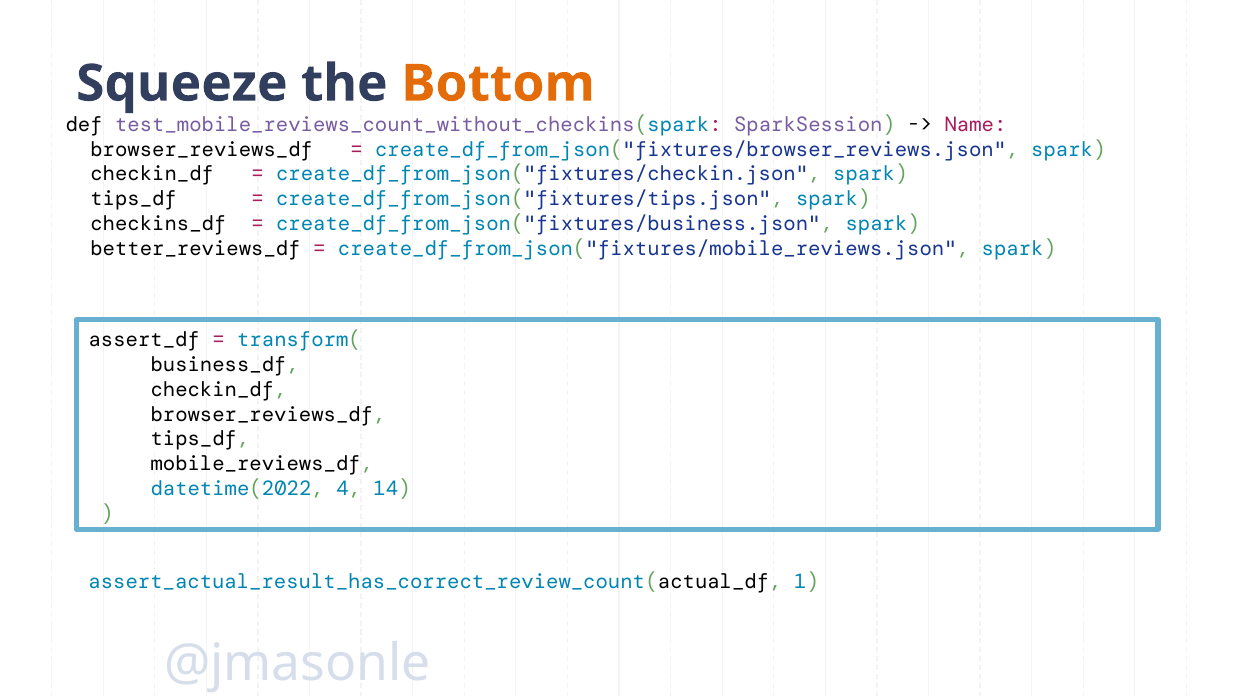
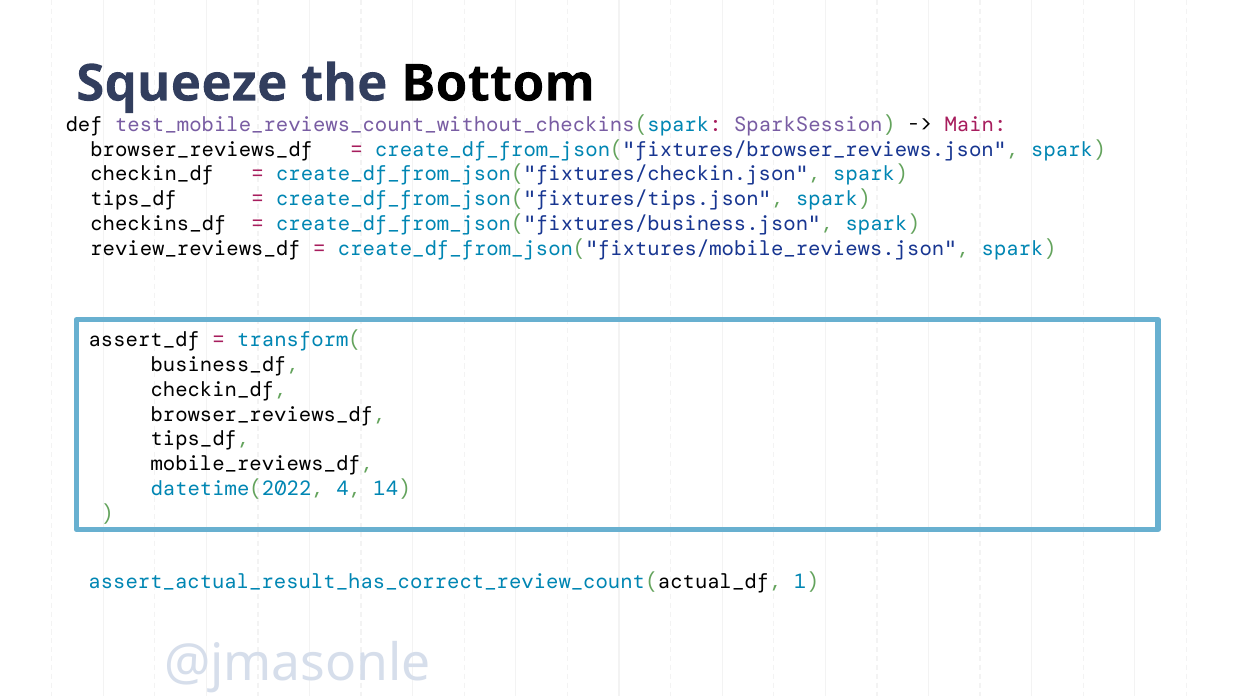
Bottom colour: orange -> black
Name: Name -> Main
better_reviews_df: better_reviews_df -> review_reviews_df
